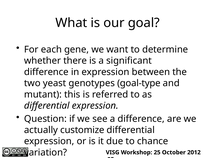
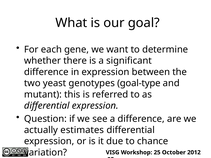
customize: customize -> estimates
